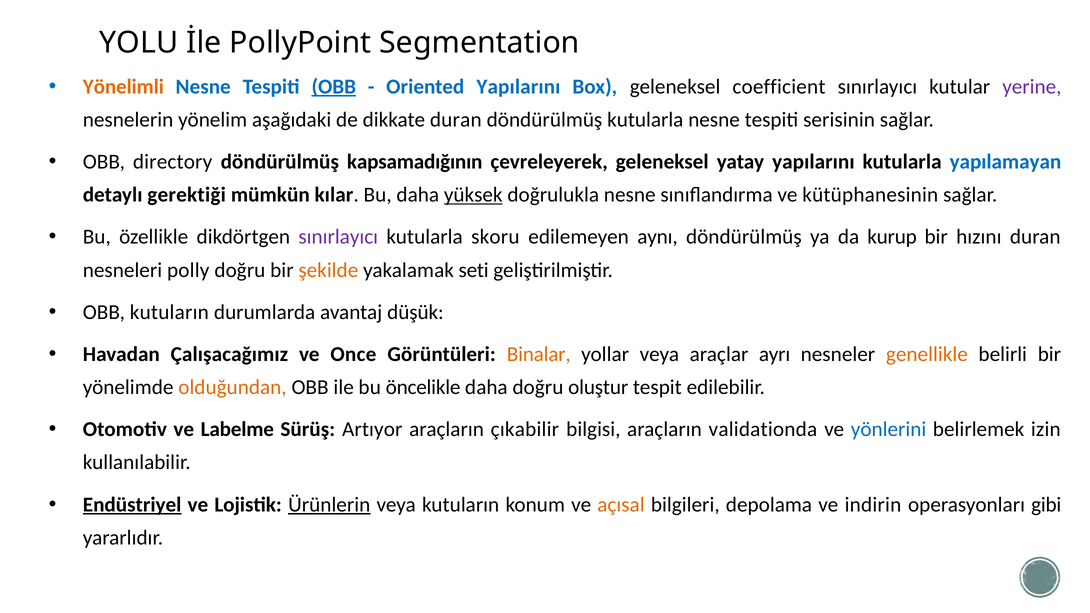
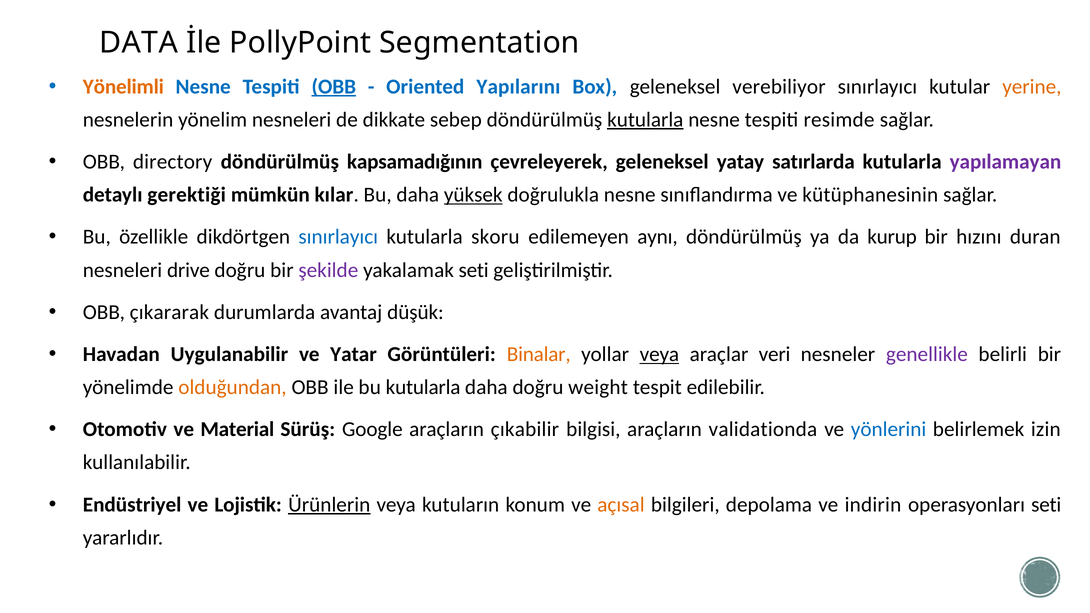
YOLU: YOLU -> DATA
coefficient: coefficient -> verebiliyor
yerine colour: purple -> orange
yönelim aşağıdaki: aşağıdaki -> nesneleri
dikkate duran: duran -> sebep
kutularla at (645, 120) underline: none -> present
serisinin: serisinin -> resimde
yatay yapılarını: yapılarını -> satırlarda
yapılamayan colour: blue -> purple
sınırlayıcı at (338, 237) colour: purple -> blue
polly: polly -> drive
şekilde colour: orange -> purple
OBB kutuların: kutuların -> çıkararak
Çalışacağımız: Çalışacağımız -> Uygulanabilir
Once: Once -> Yatar
veya at (659, 354) underline: none -> present
ayrı: ayrı -> veri
genellikle colour: orange -> purple
bu öncelikle: öncelikle -> kutularla
oluştur: oluştur -> weight
Labelme: Labelme -> Material
Artıyor: Artıyor -> Google
Endüstriyel underline: present -> none
operasyonları gibi: gibi -> seti
